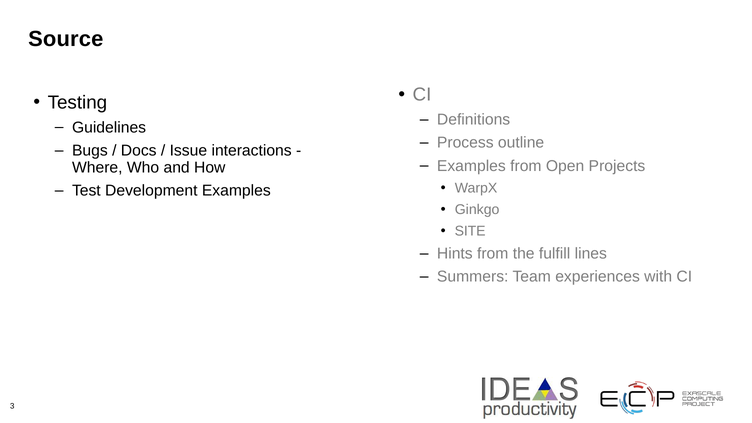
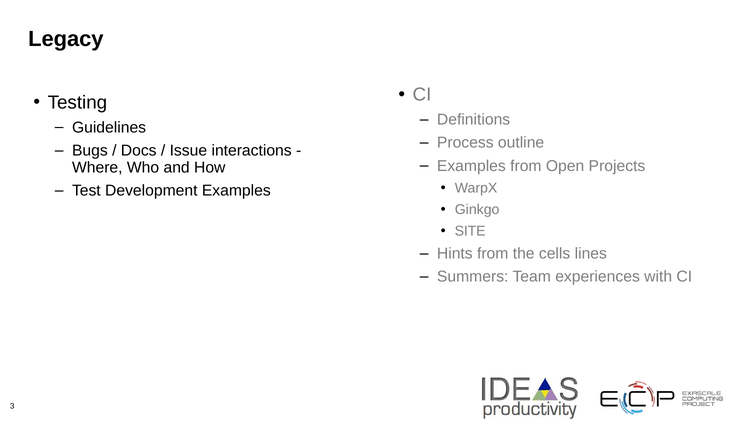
Source: Source -> Legacy
fulfill: fulfill -> cells
